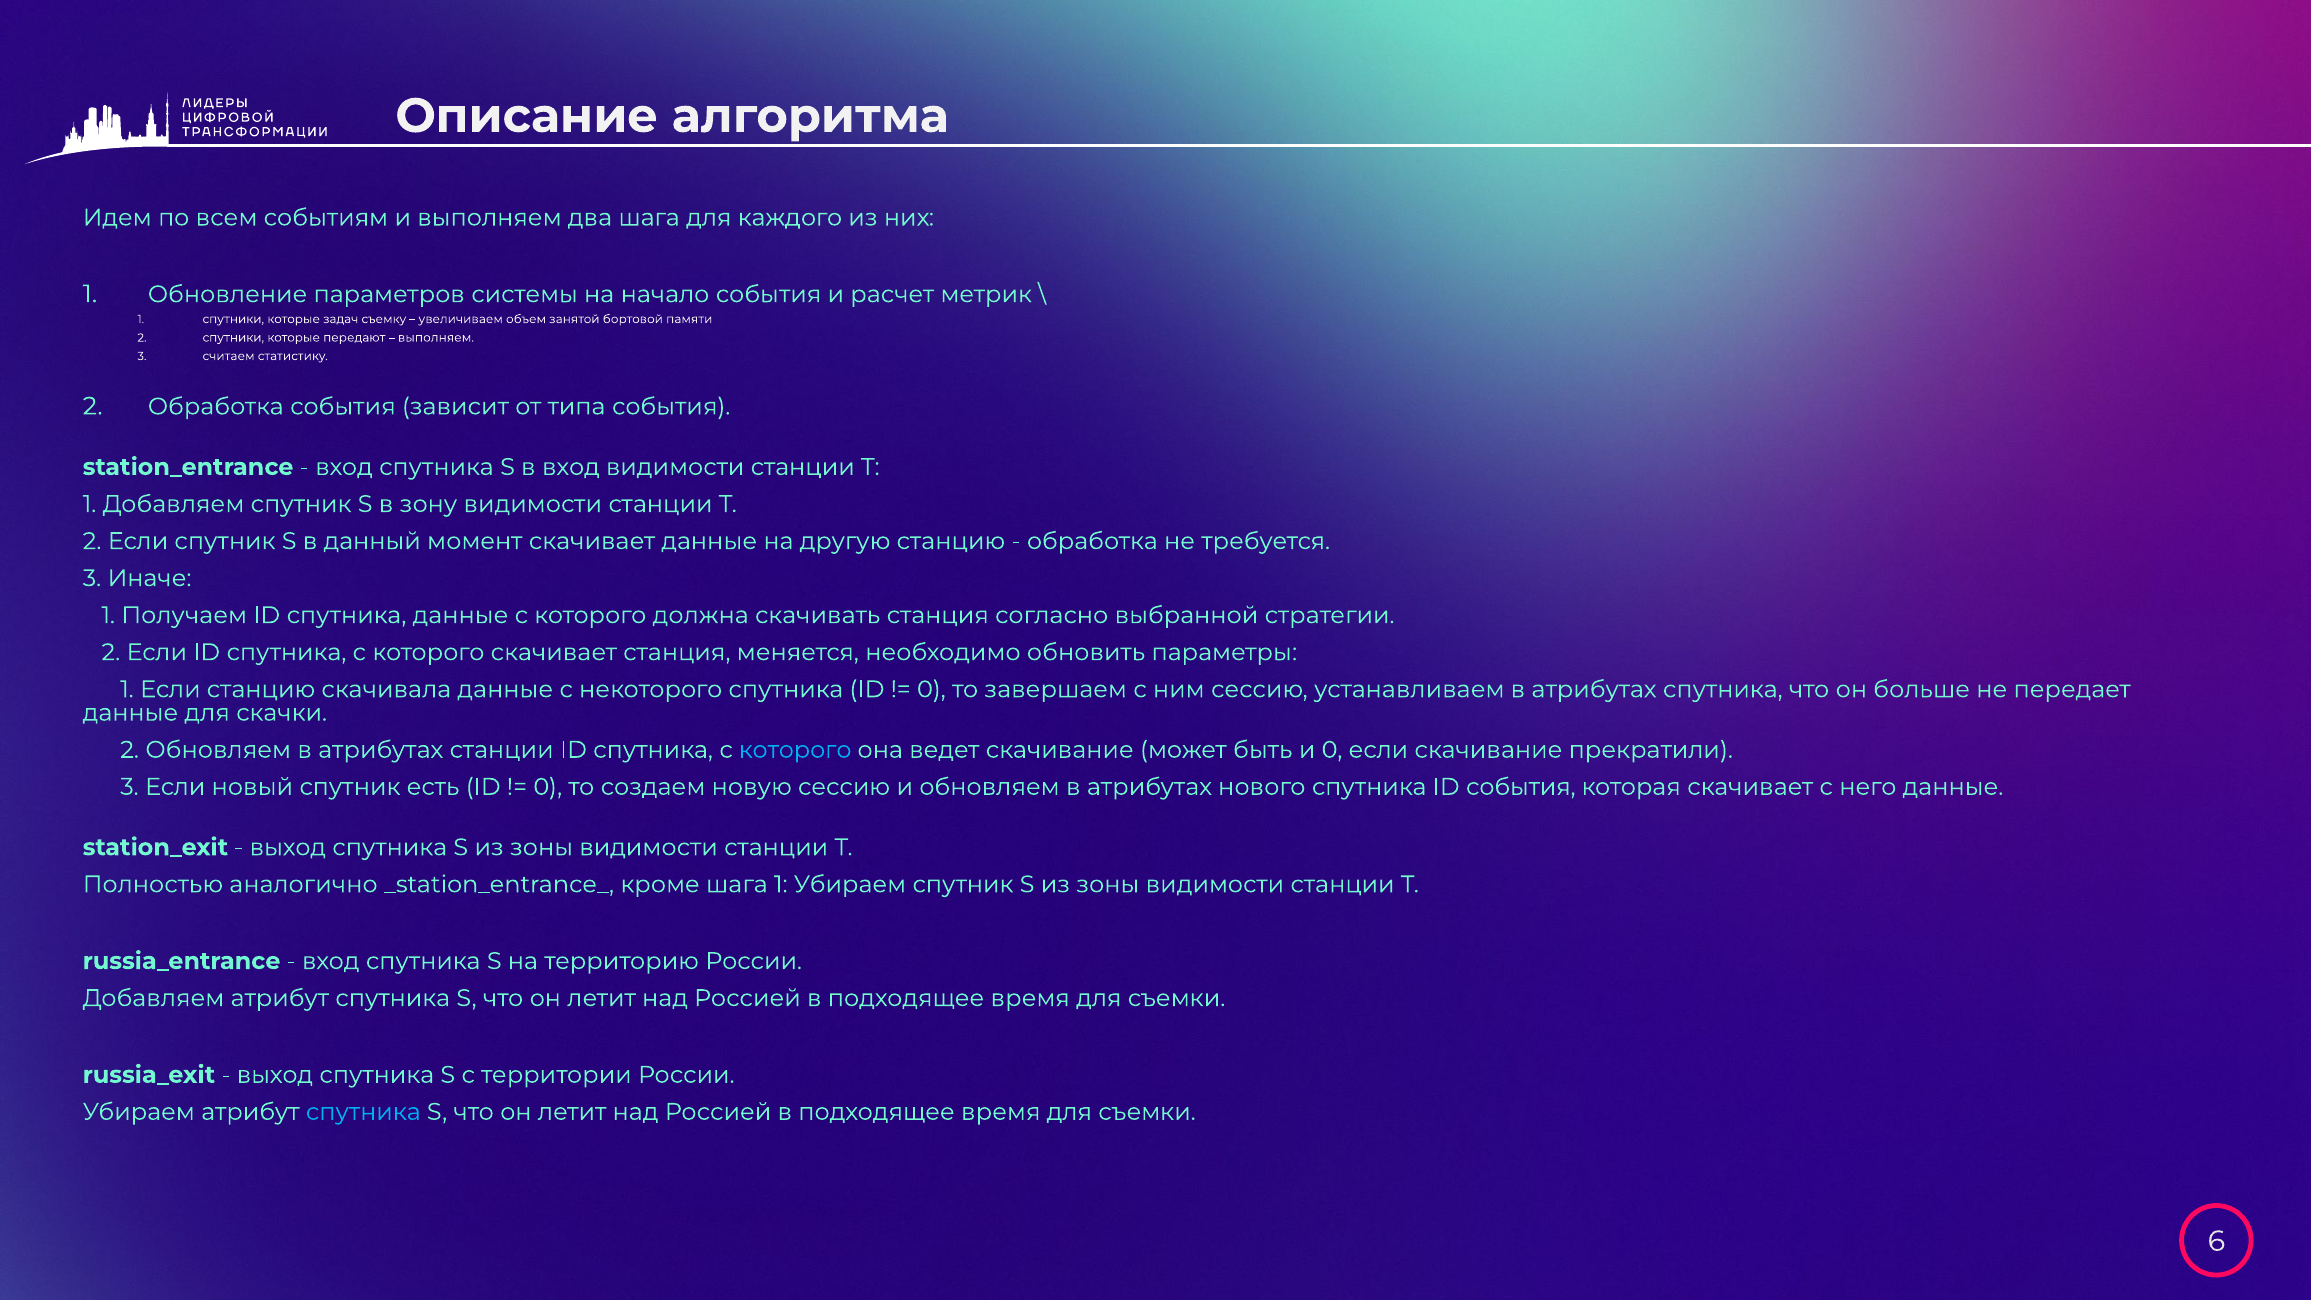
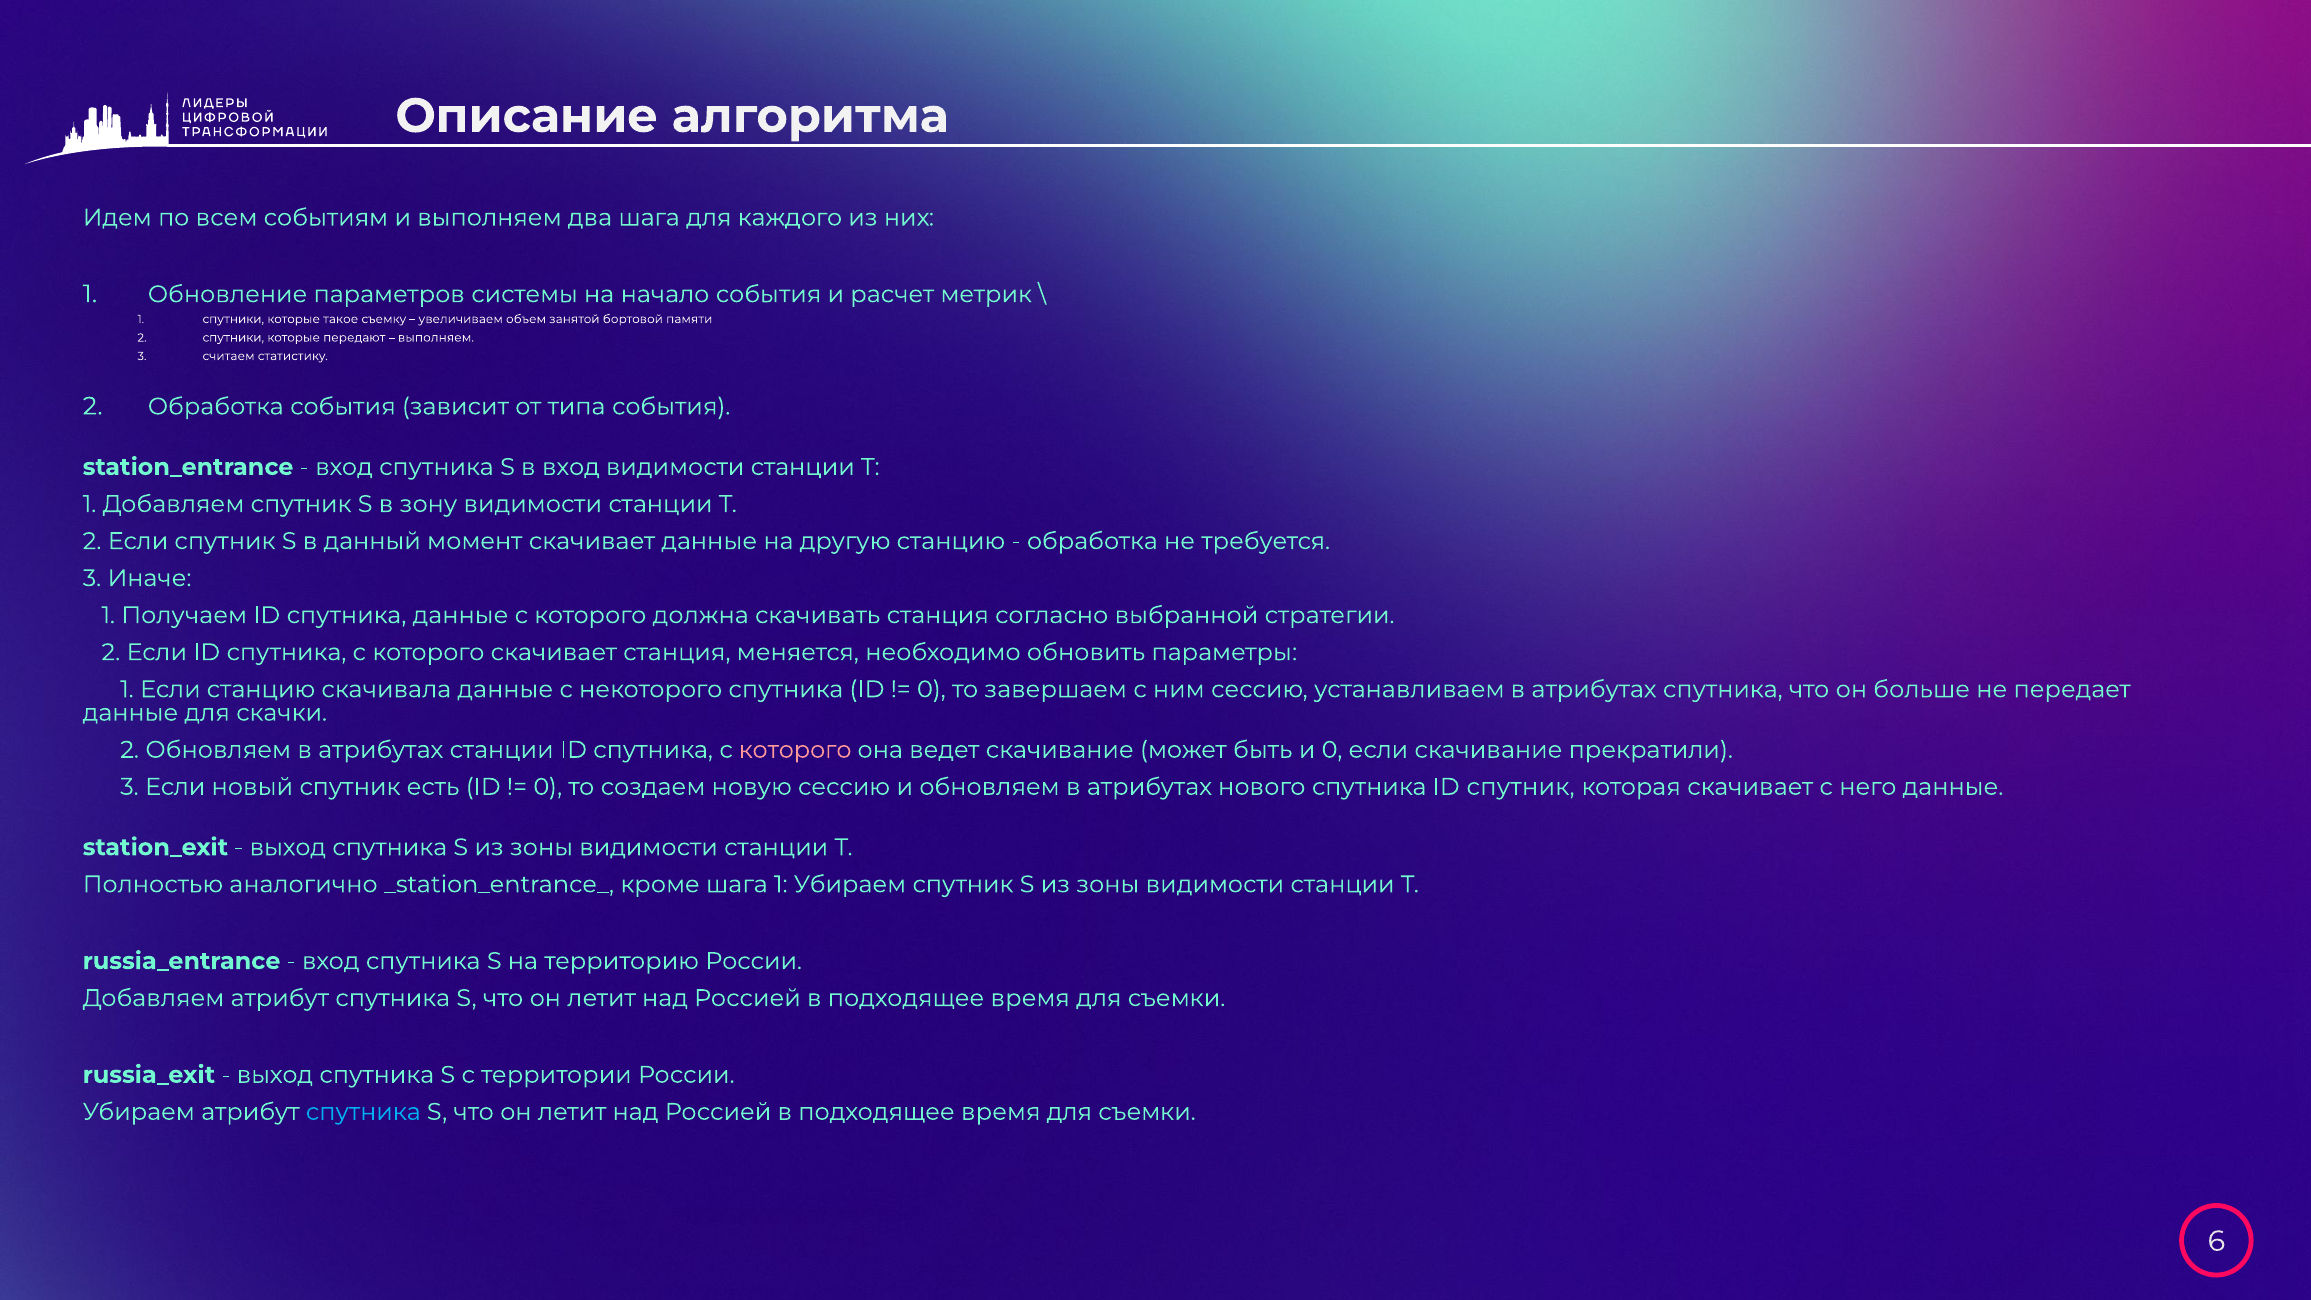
задач: задач -> такое
которого at (795, 750) colour: light blue -> pink
ID события: события -> спутник
